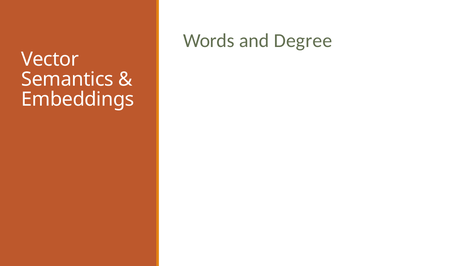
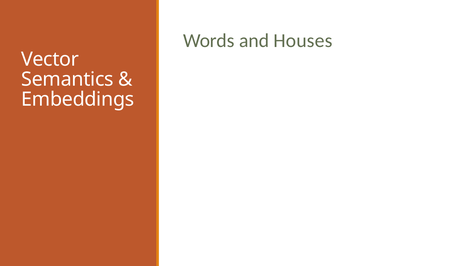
Degree: Degree -> Houses
